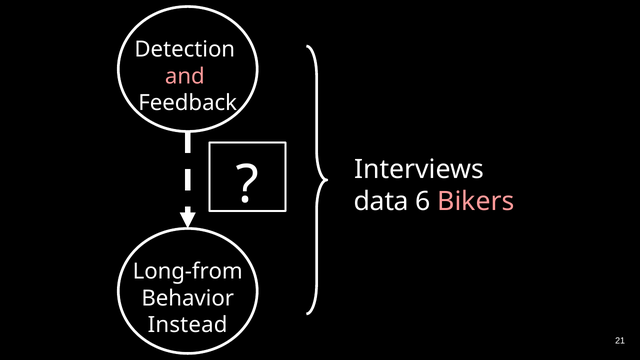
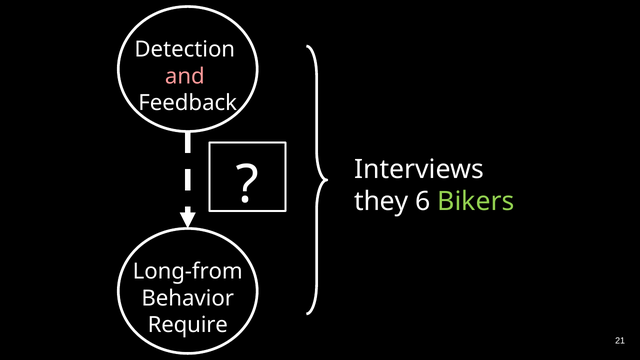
data: data -> they
Bikers colour: pink -> light green
Instead: Instead -> Require
